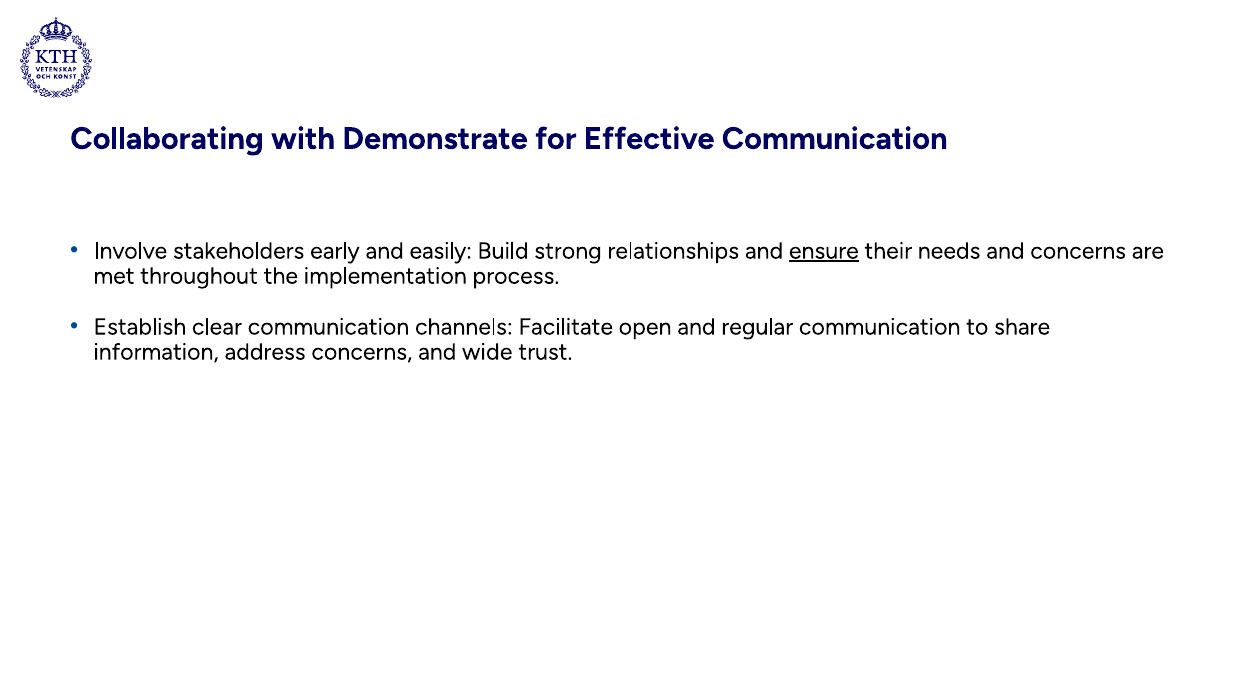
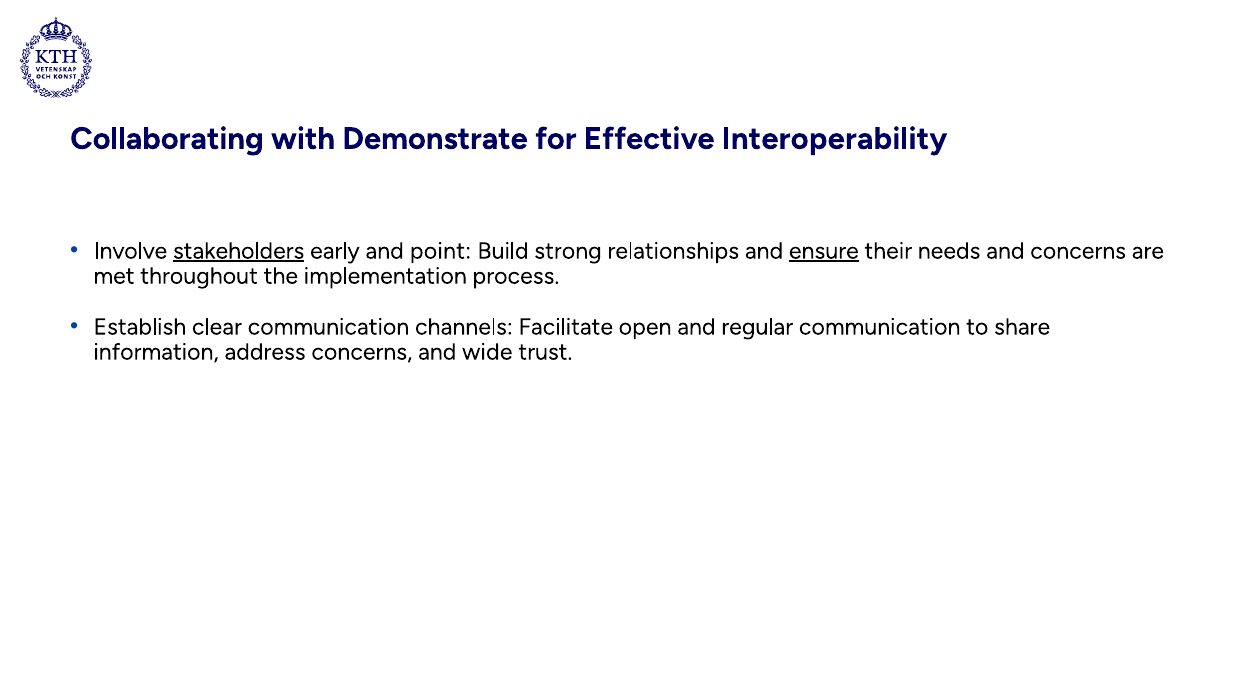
Effective Communication: Communication -> Interoperability
stakeholders underline: none -> present
easily: easily -> point
